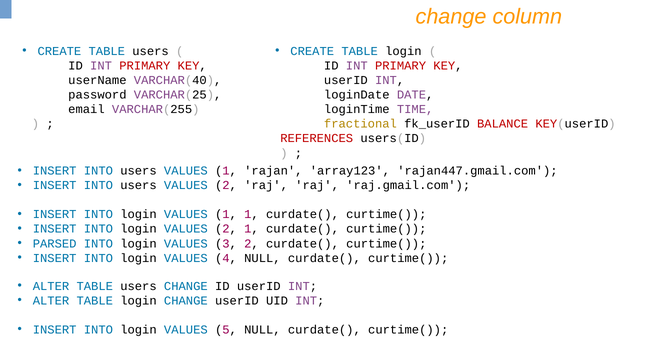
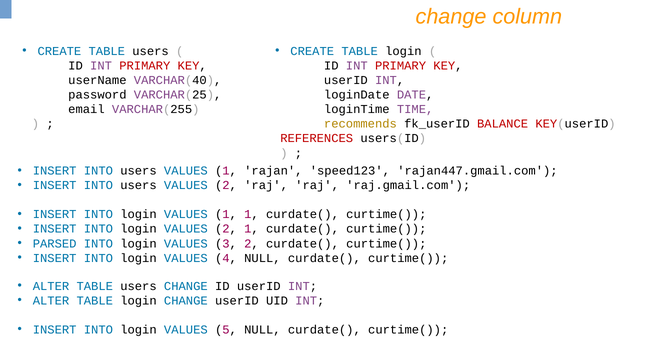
fractional: fractional -> recommends
array123: array123 -> speed123
